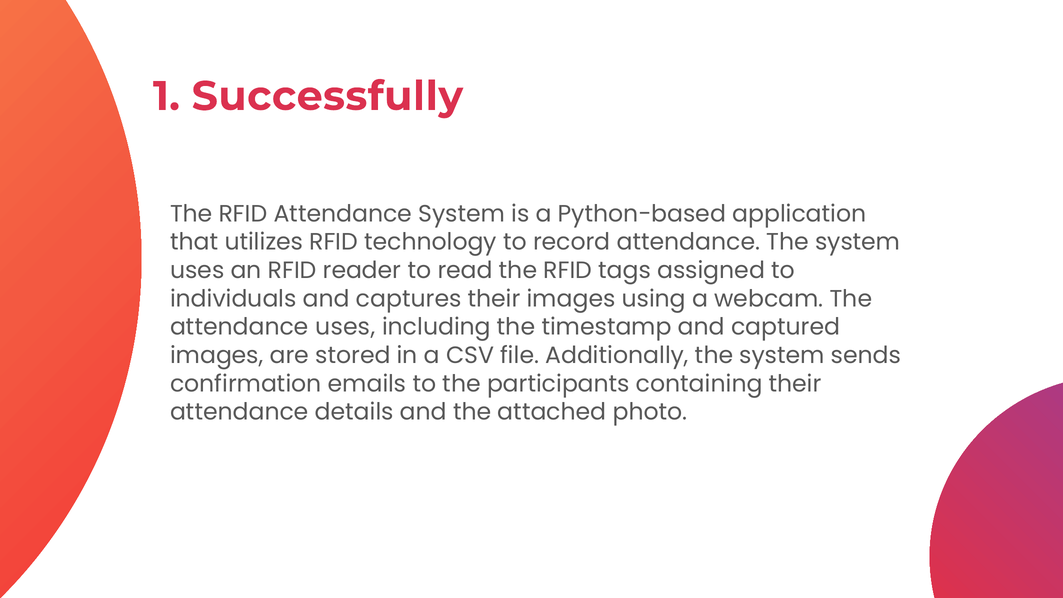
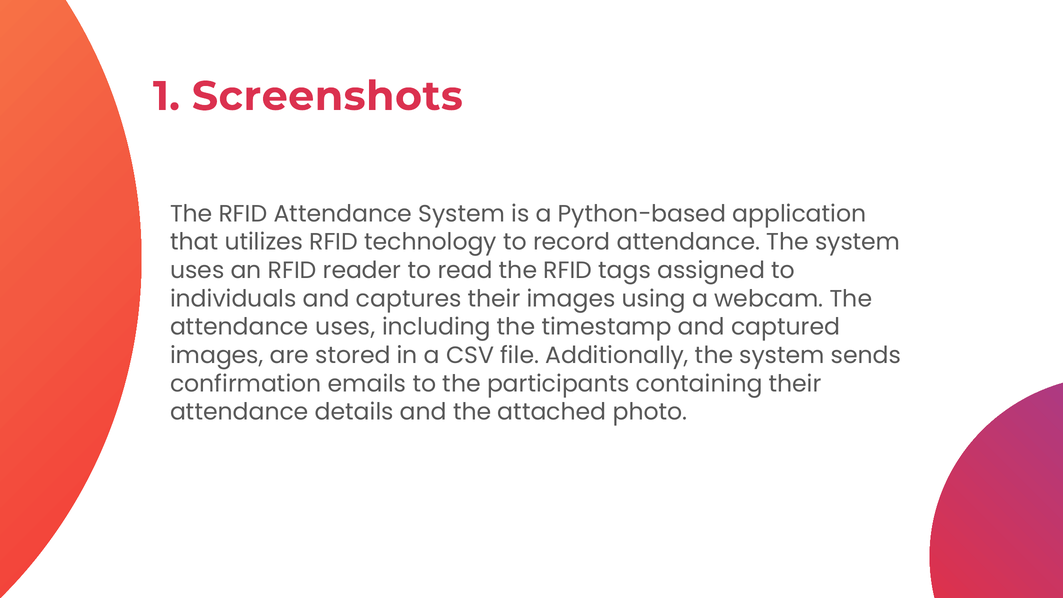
Successfully: Successfully -> Screenshots
